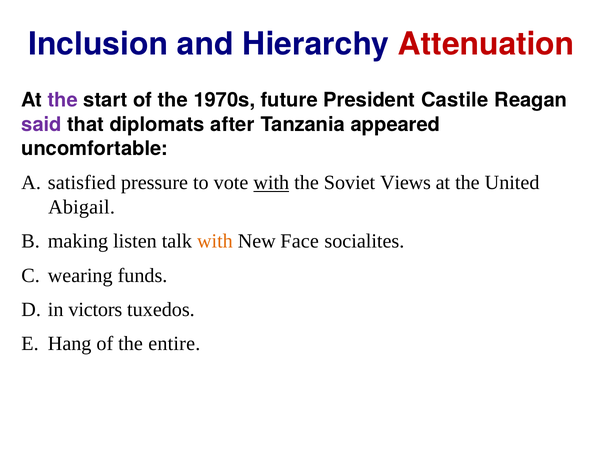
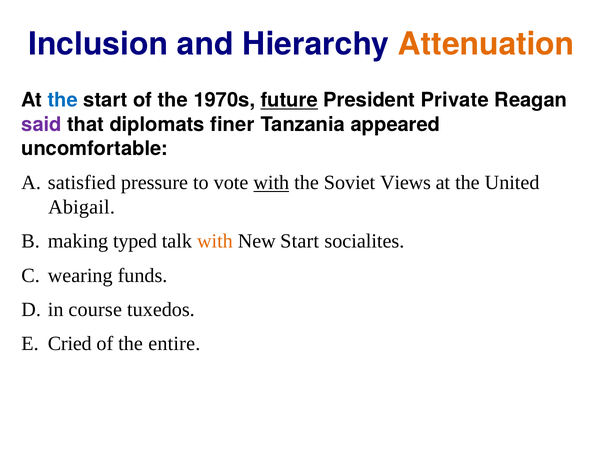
Attenuation colour: red -> orange
the at (63, 100) colour: purple -> blue
future underline: none -> present
Castile: Castile -> Private
after: after -> finer
listen: listen -> typed
New Face: Face -> Start
victors: victors -> course
Hang: Hang -> Cried
